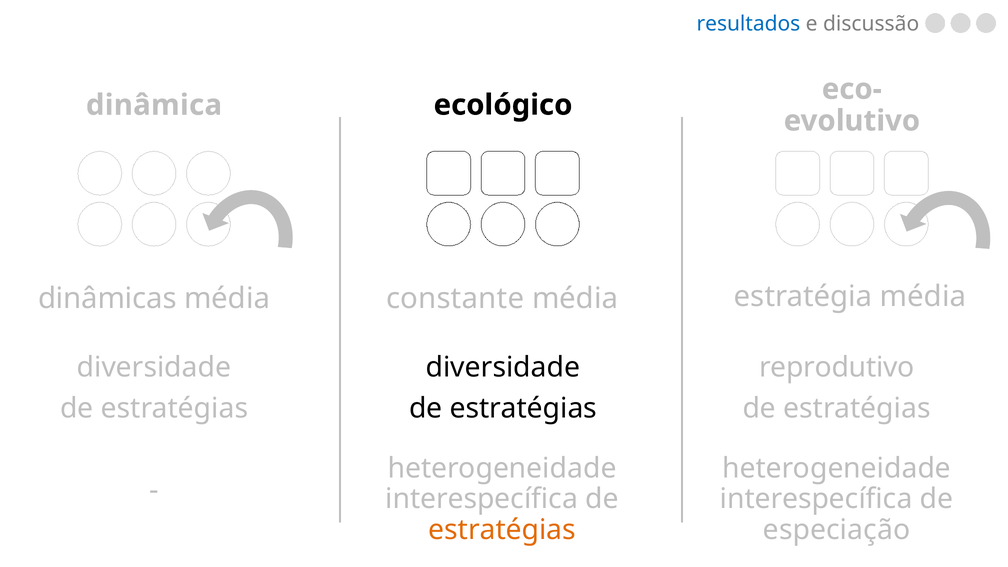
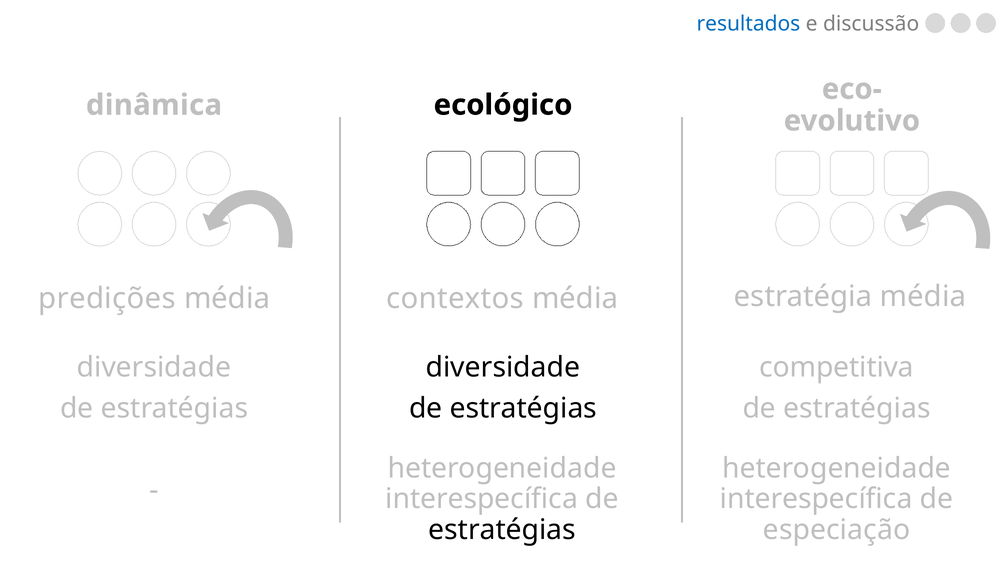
dinâmicas: dinâmicas -> predições
constante: constante -> contextos
reprodutivo: reprodutivo -> competitiva
estratégias at (502, 530) colour: orange -> black
